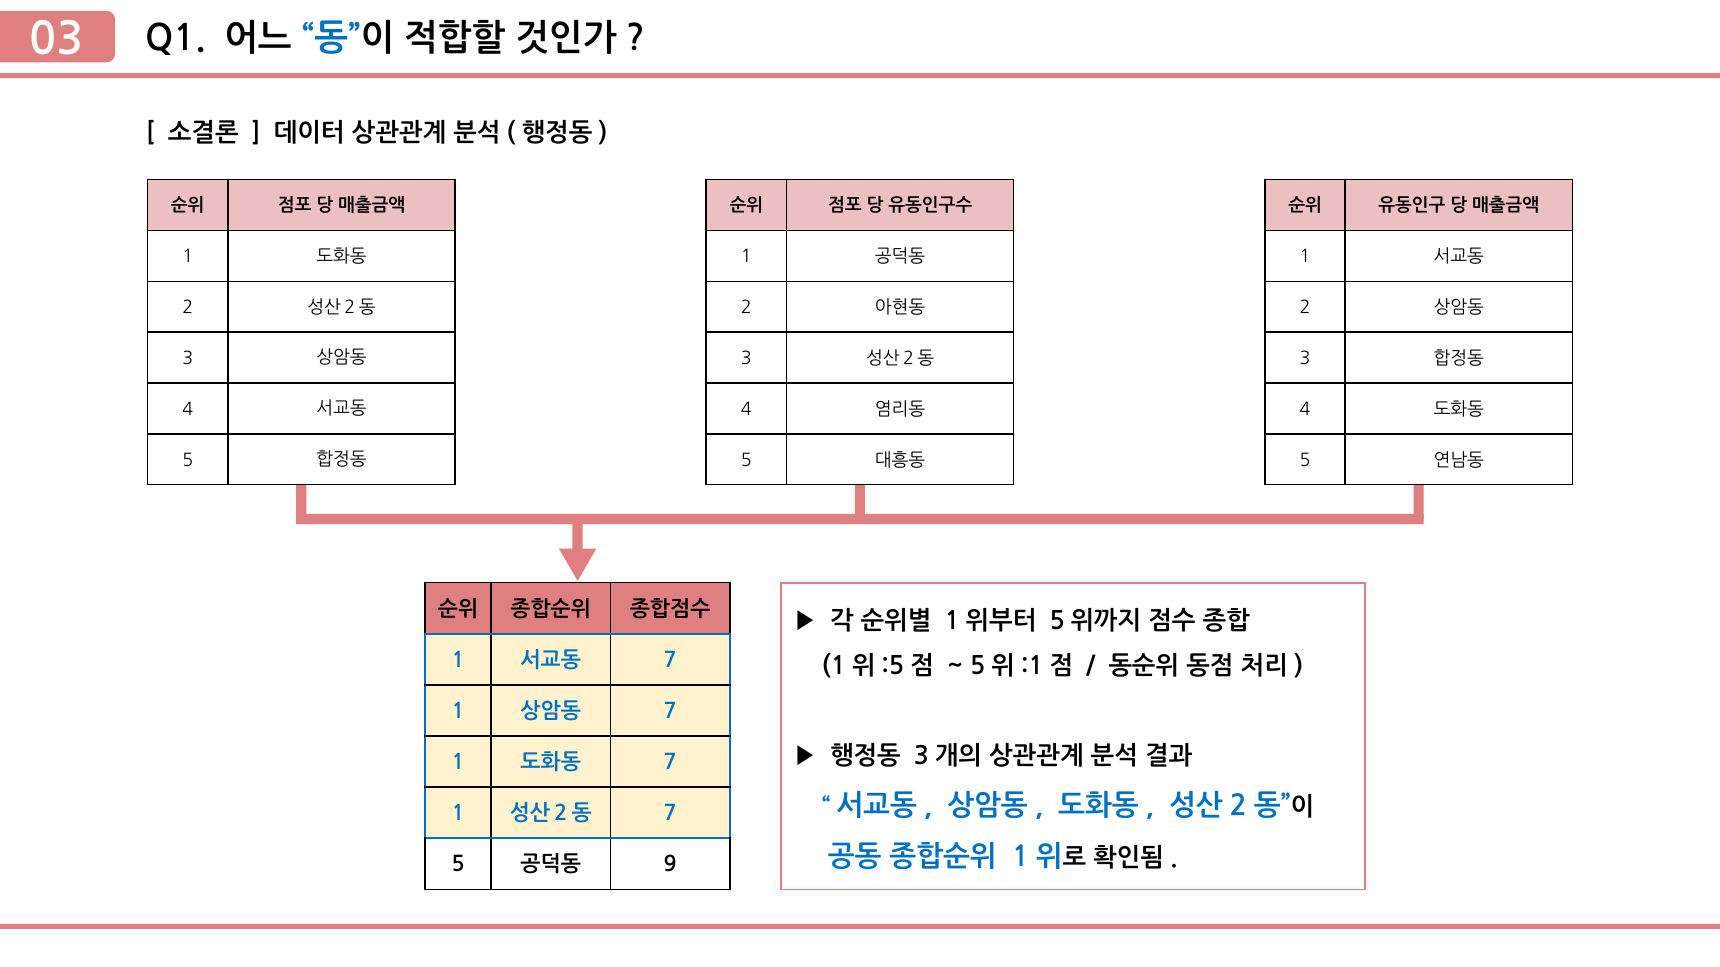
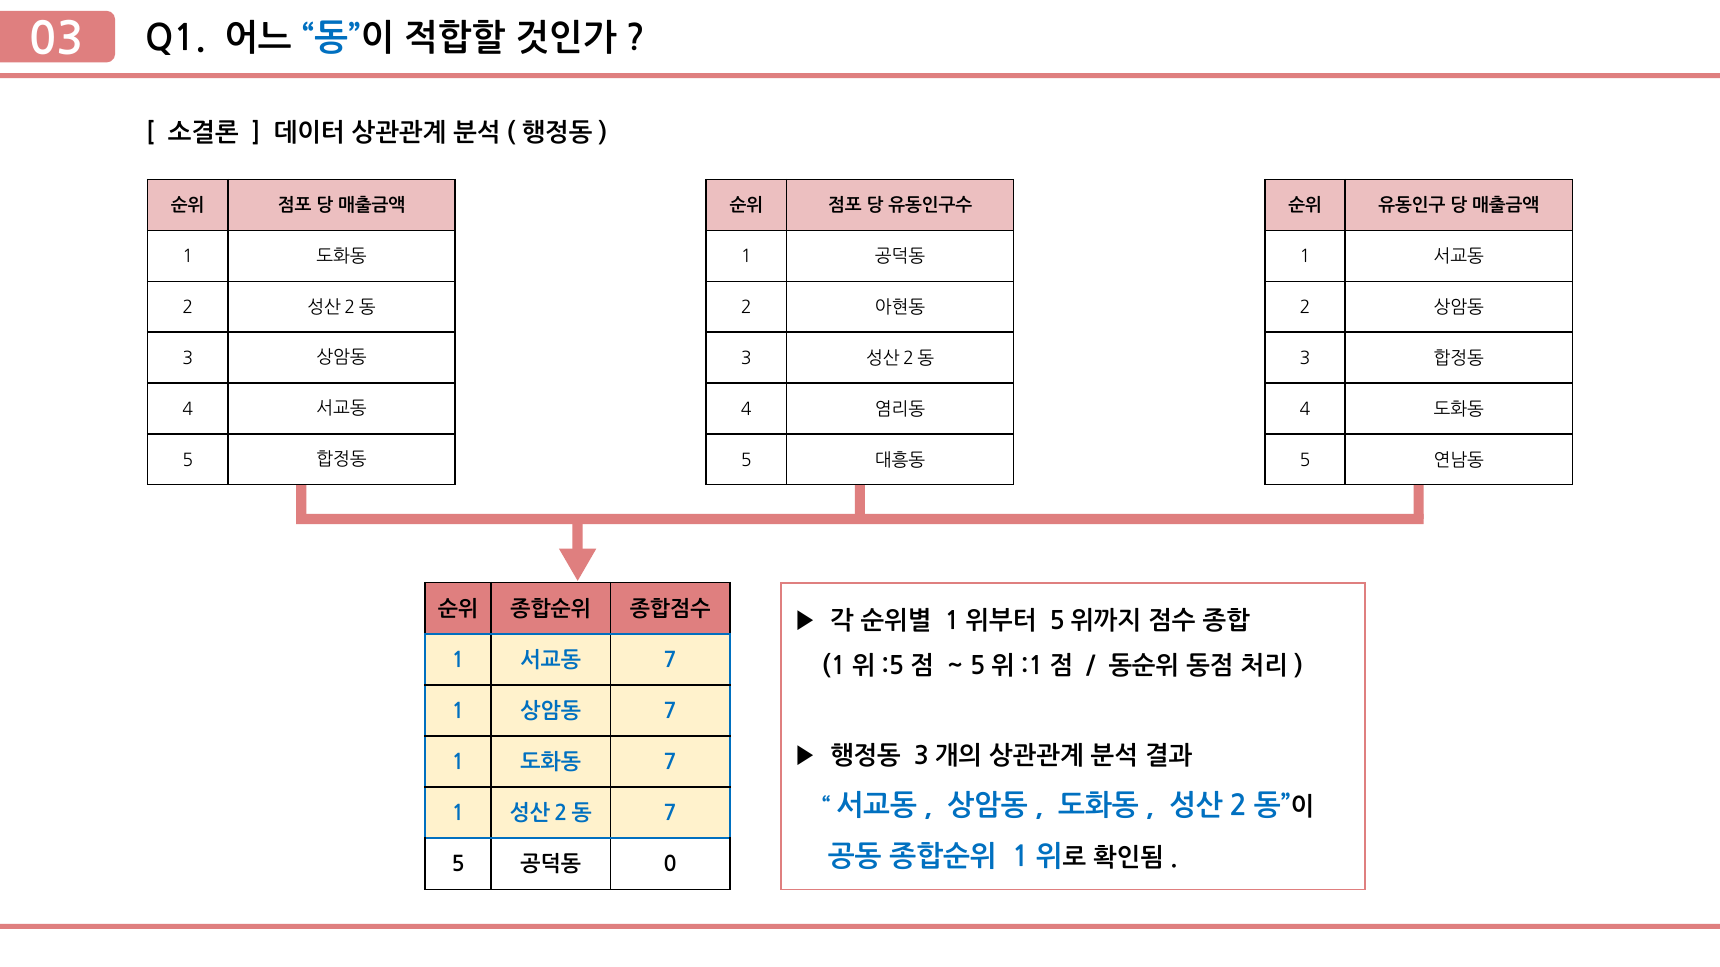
9: 9 -> 0
